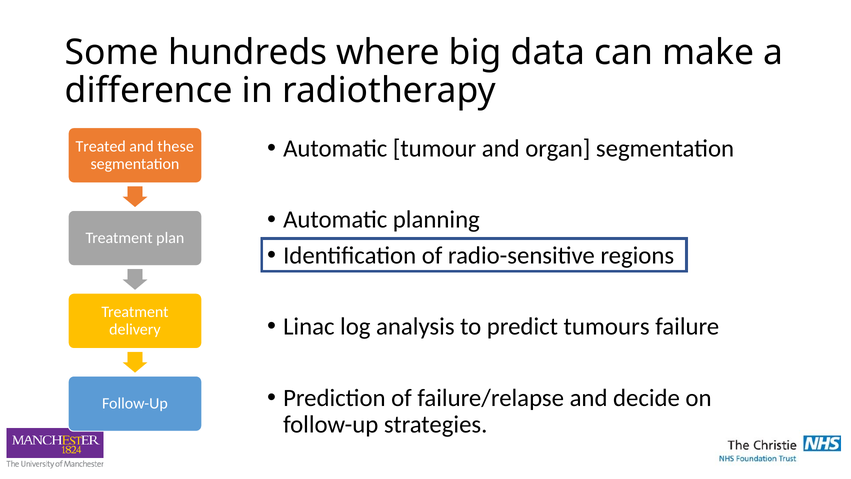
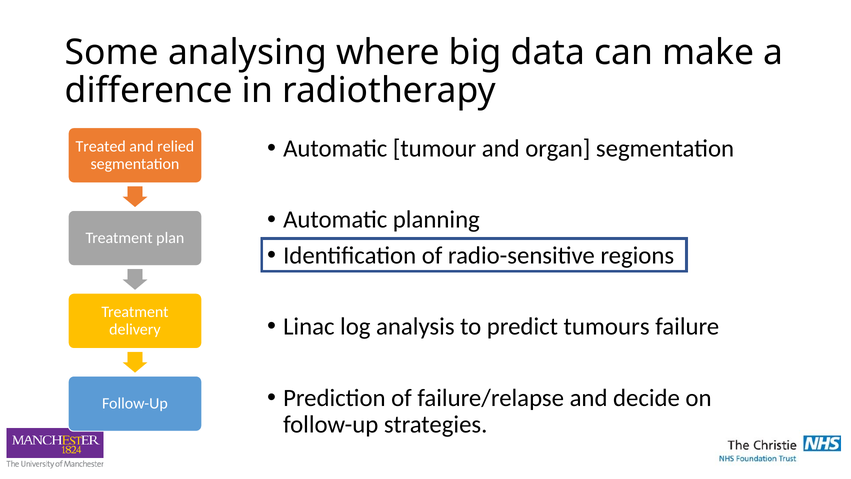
hundreds: hundreds -> analysing
these: these -> relied
